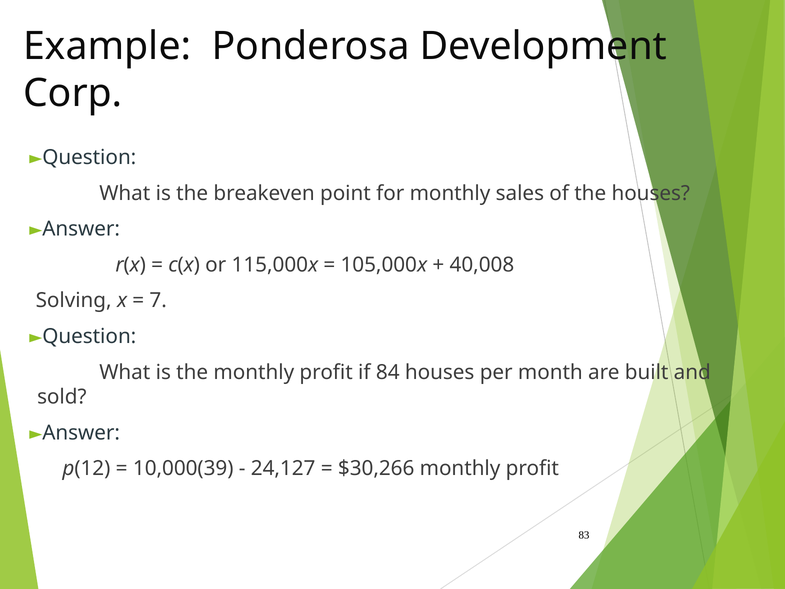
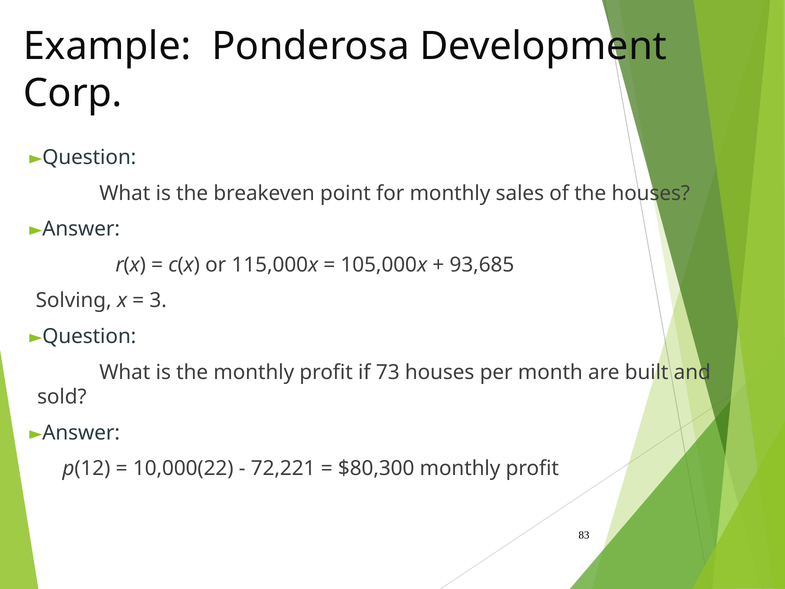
40,008: 40,008 -> 93,685
7: 7 -> 3
84: 84 -> 73
10,000(39: 10,000(39 -> 10,000(22
24,127: 24,127 -> 72,221
$30,266: $30,266 -> $80,300
